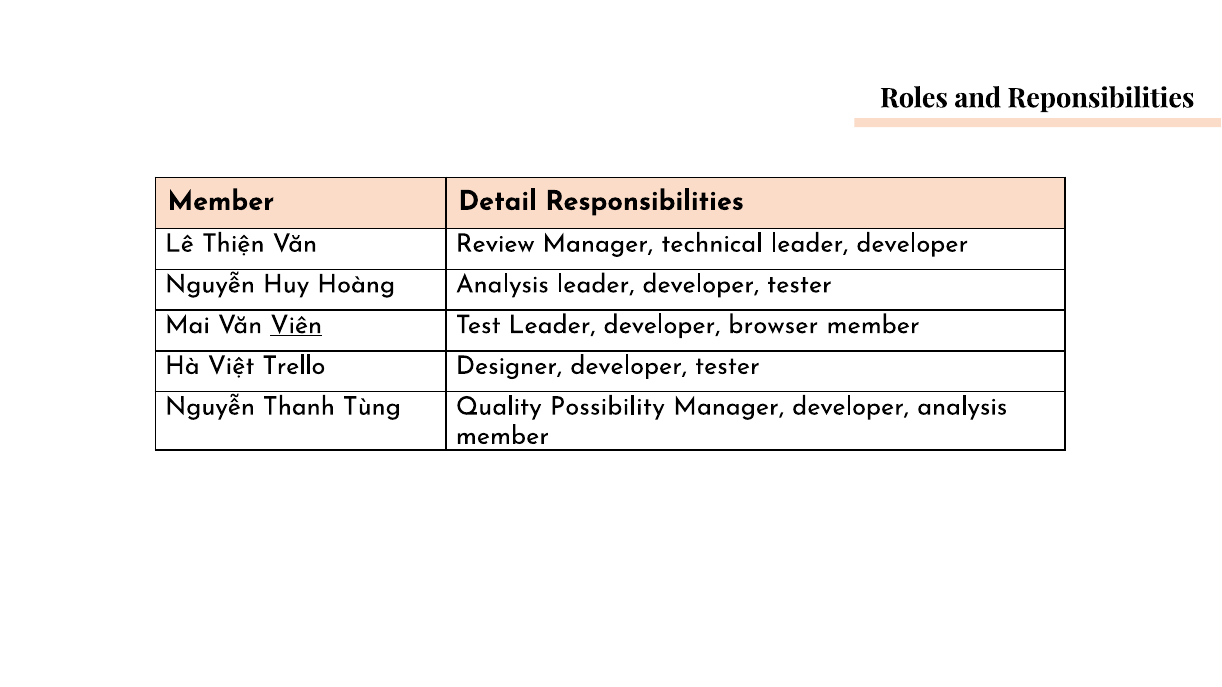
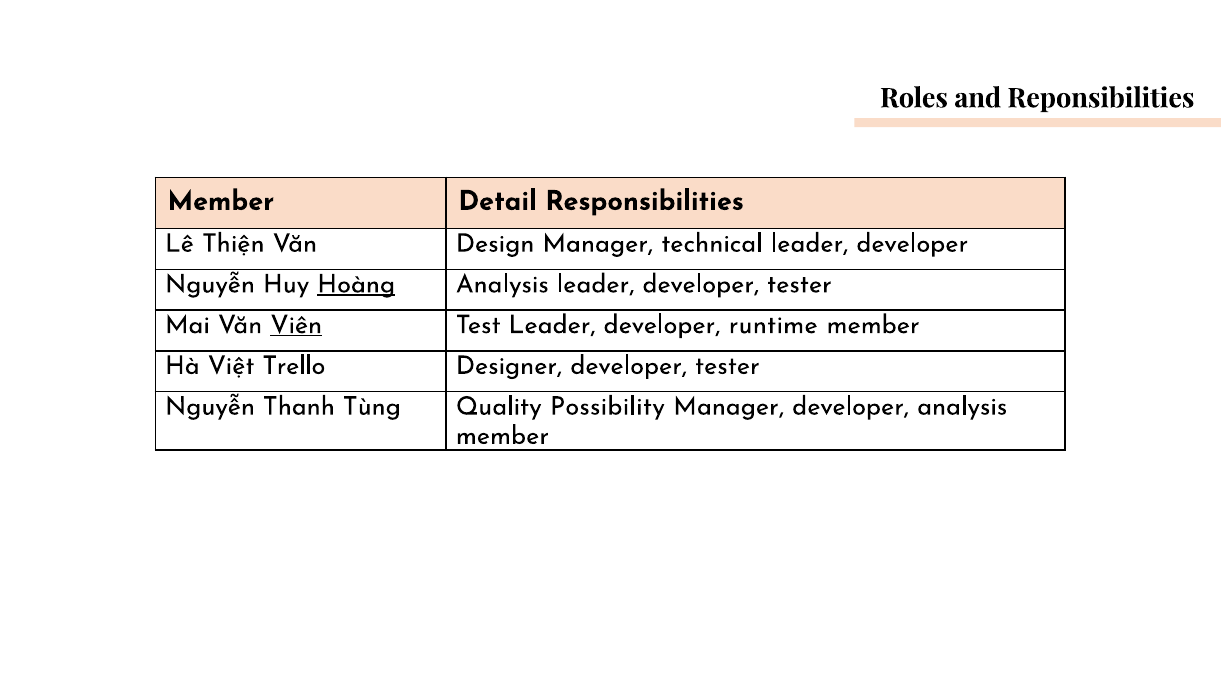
Review: Review -> Design
Hoàng underline: none -> present
browser: browser -> runtime
